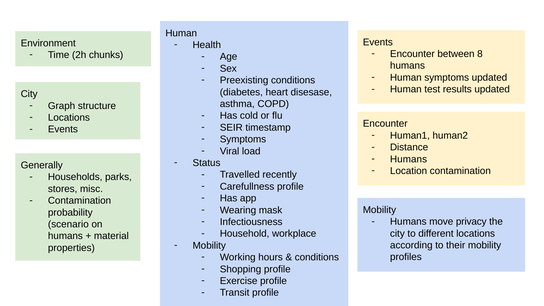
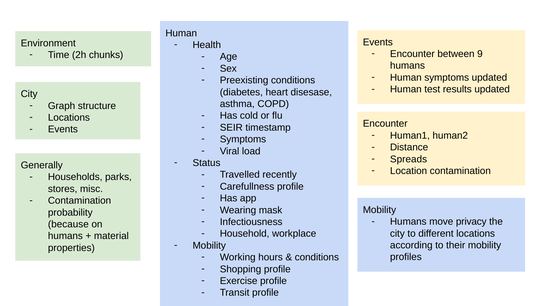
8: 8 -> 9
Humans at (409, 159): Humans -> Spreads
scenario: scenario -> because
